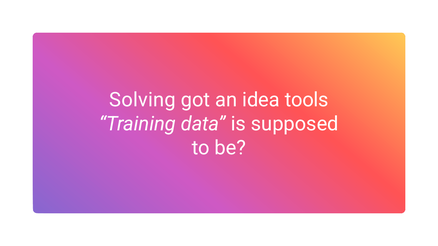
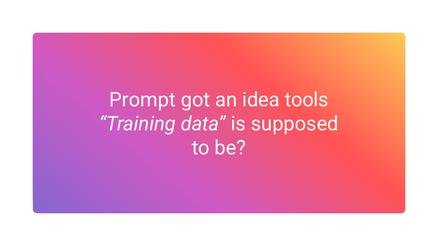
Solving: Solving -> Prompt
